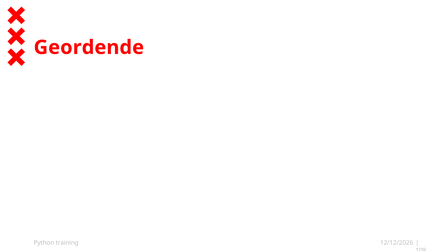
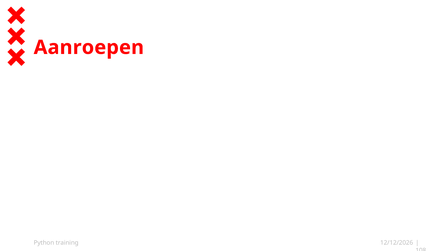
Geordende: Geordende -> Aanroepen
